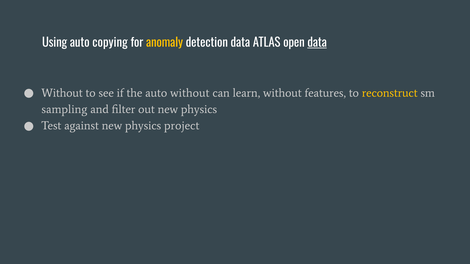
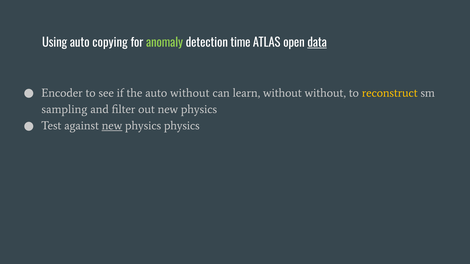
anomaly colour: yellow -> light green
detection data: data -> time
Without at (62, 93): Without -> Encoder
without features: features -> without
new at (112, 126) underline: none -> present
physics project: project -> physics
